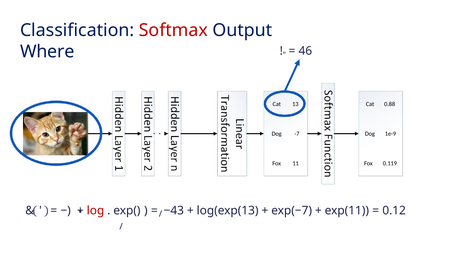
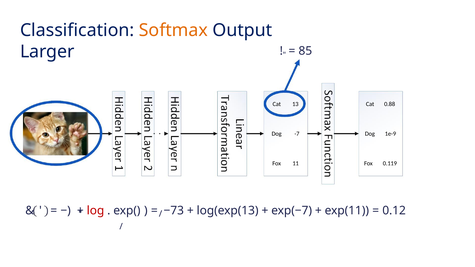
Softmax colour: red -> orange
Where: Where -> Larger
46: 46 -> 85
−43: −43 -> −73
